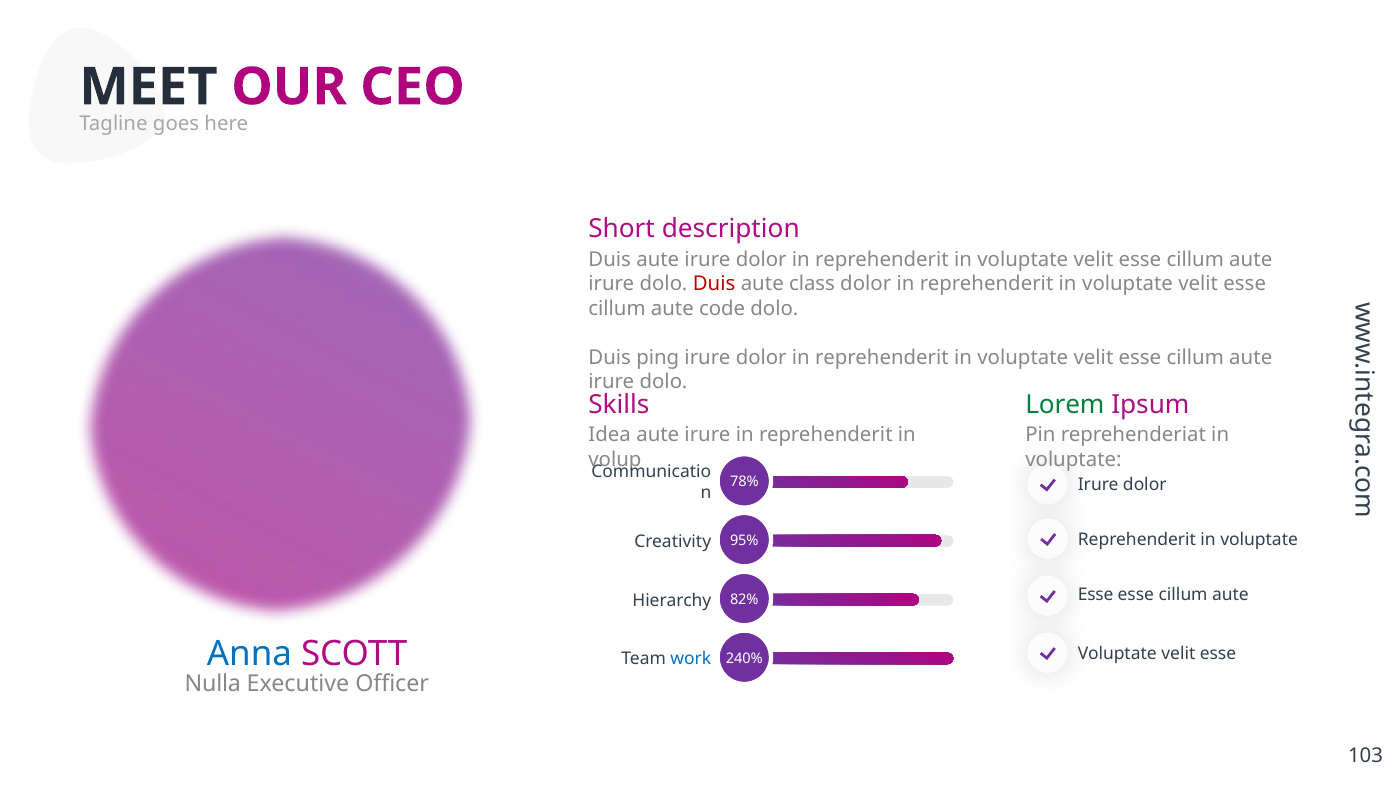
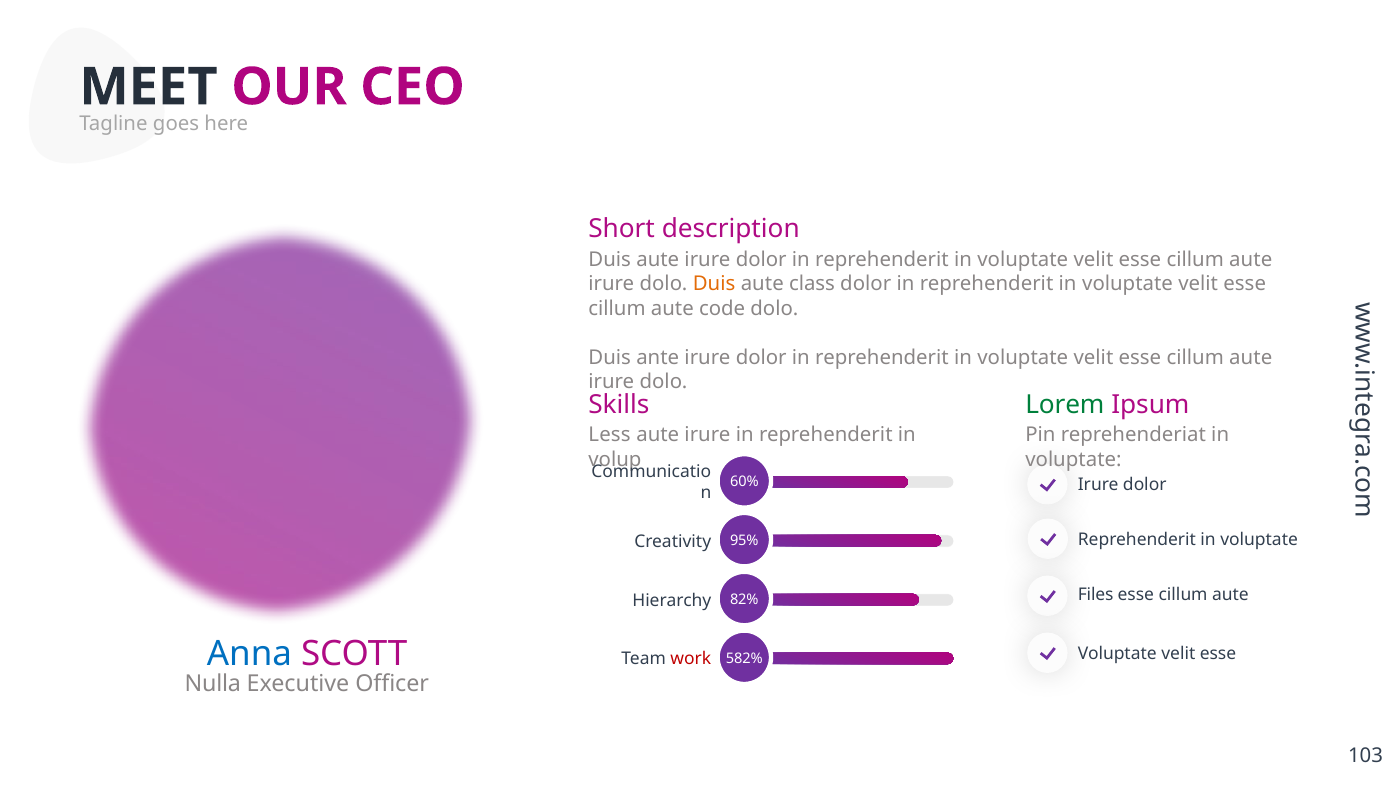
Duis at (714, 284) colour: red -> orange
ping: ping -> ante
Idea: Idea -> Less
78%: 78% -> 60%
Esse at (1096, 595): Esse -> Files
work colour: blue -> red
240%: 240% -> 582%
